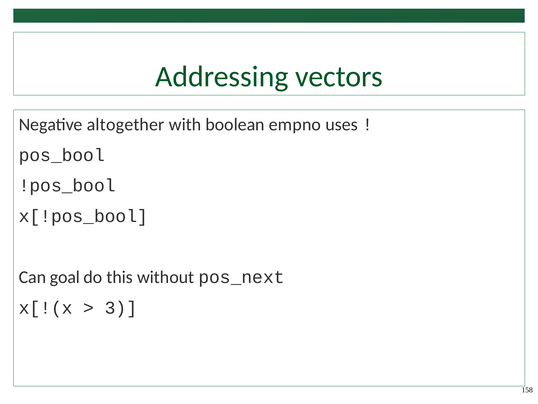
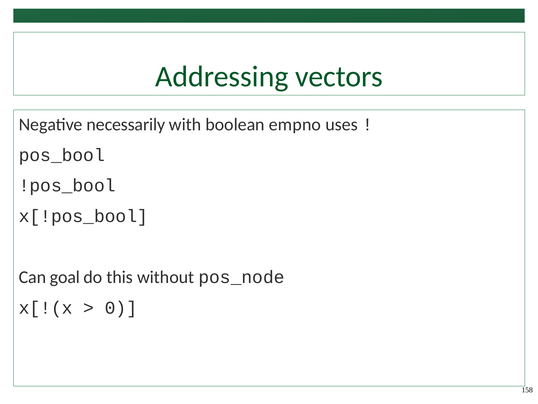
altogether: altogether -> necessarily
pos_next: pos_next -> pos_node
3: 3 -> 0
